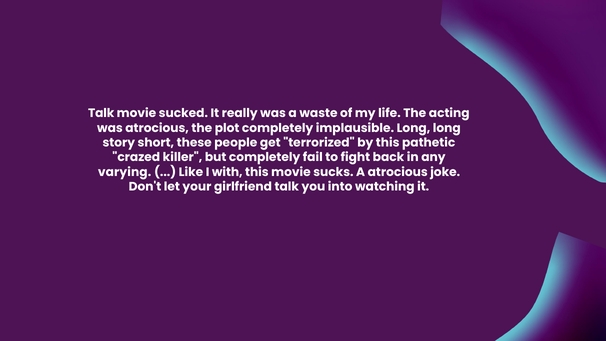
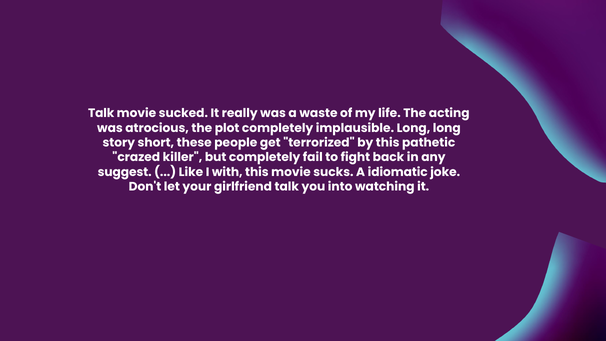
varying: varying -> suggest
A atrocious: atrocious -> idiomatic
